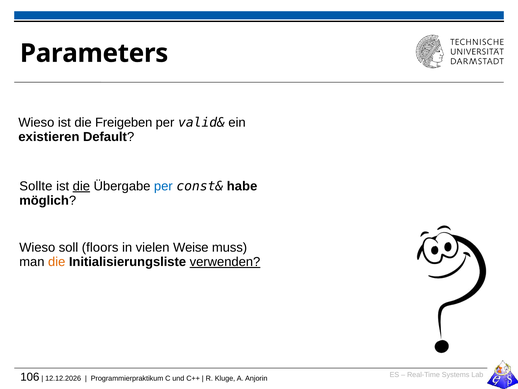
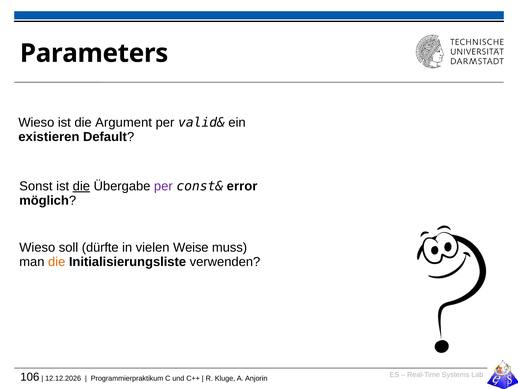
Freigeben: Freigeben -> Argument
Sollte: Sollte -> Sonst
per at (163, 186) colour: blue -> purple
habe: habe -> error
floors: floors -> dürfte
verwenden underline: present -> none
